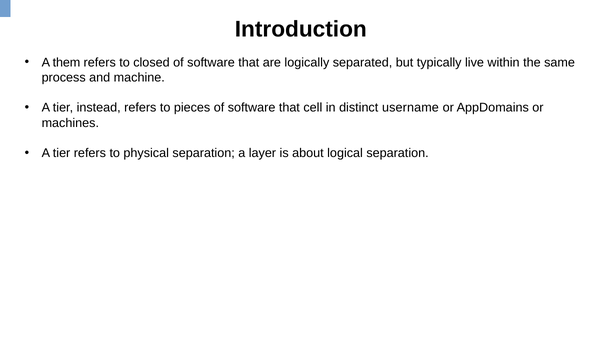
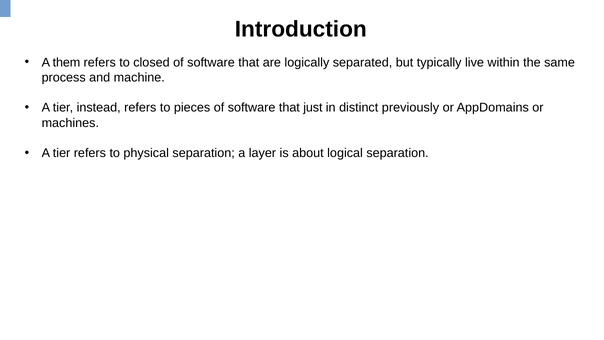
cell: cell -> just
username: username -> previously
